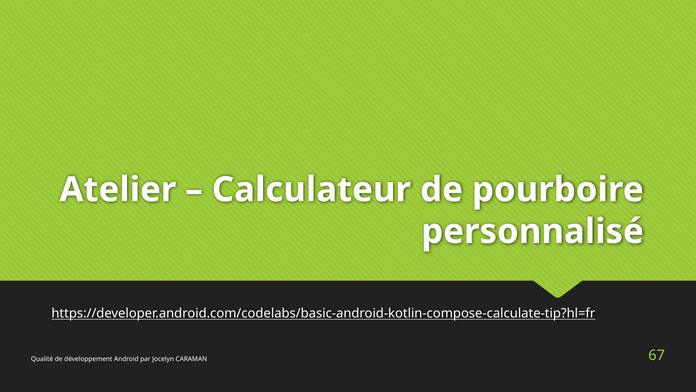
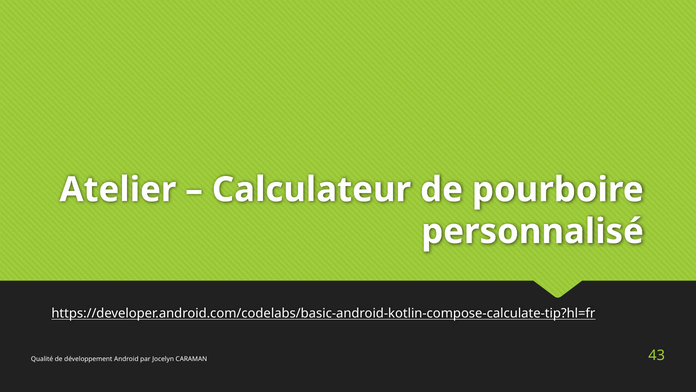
67: 67 -> 43
